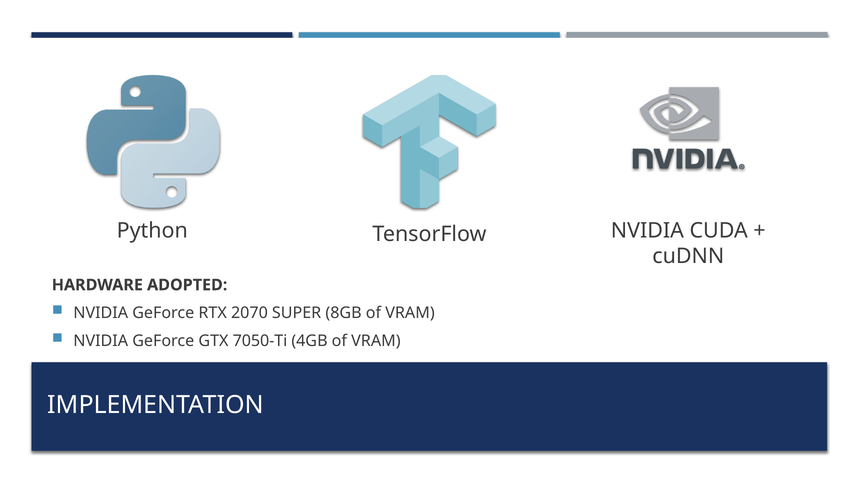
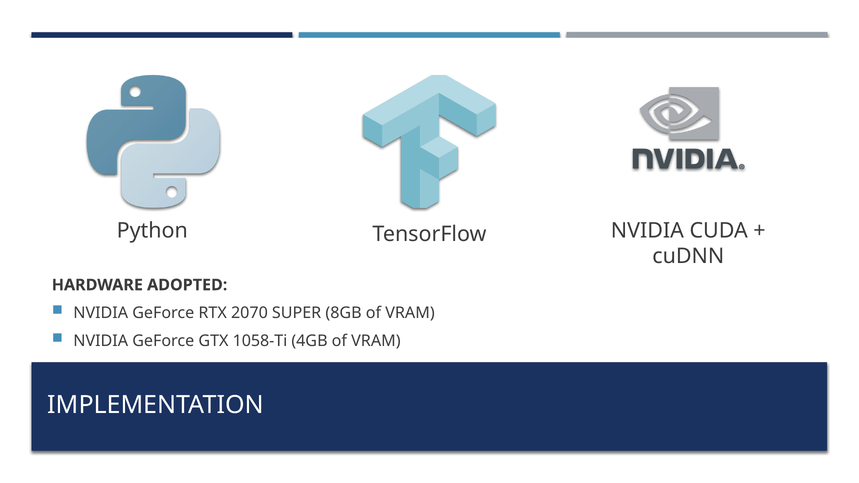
7050-Ti: 7050-Ti -> 1058-Ti
